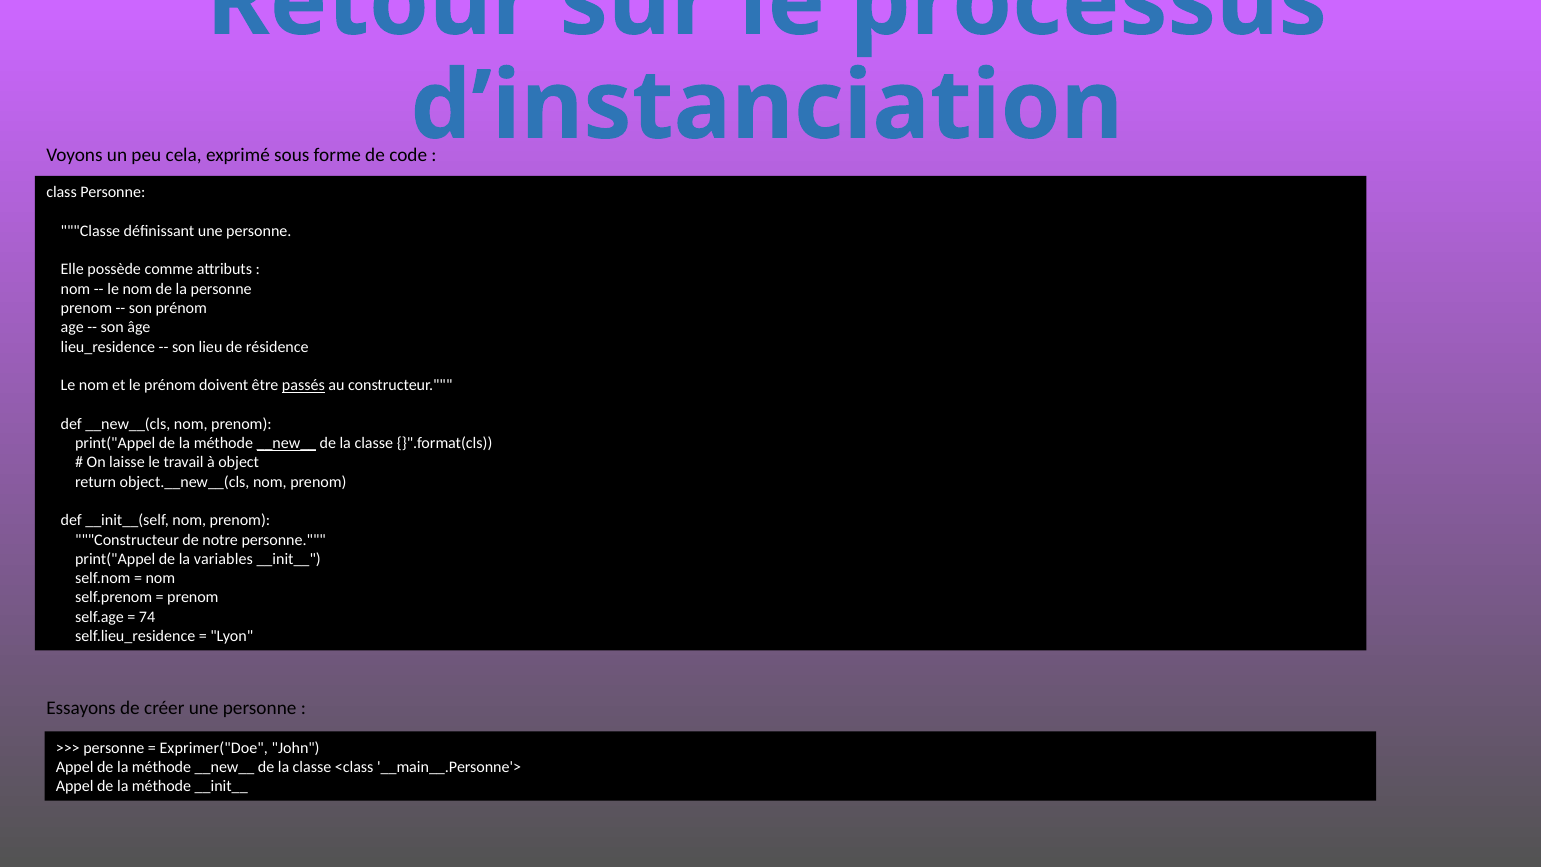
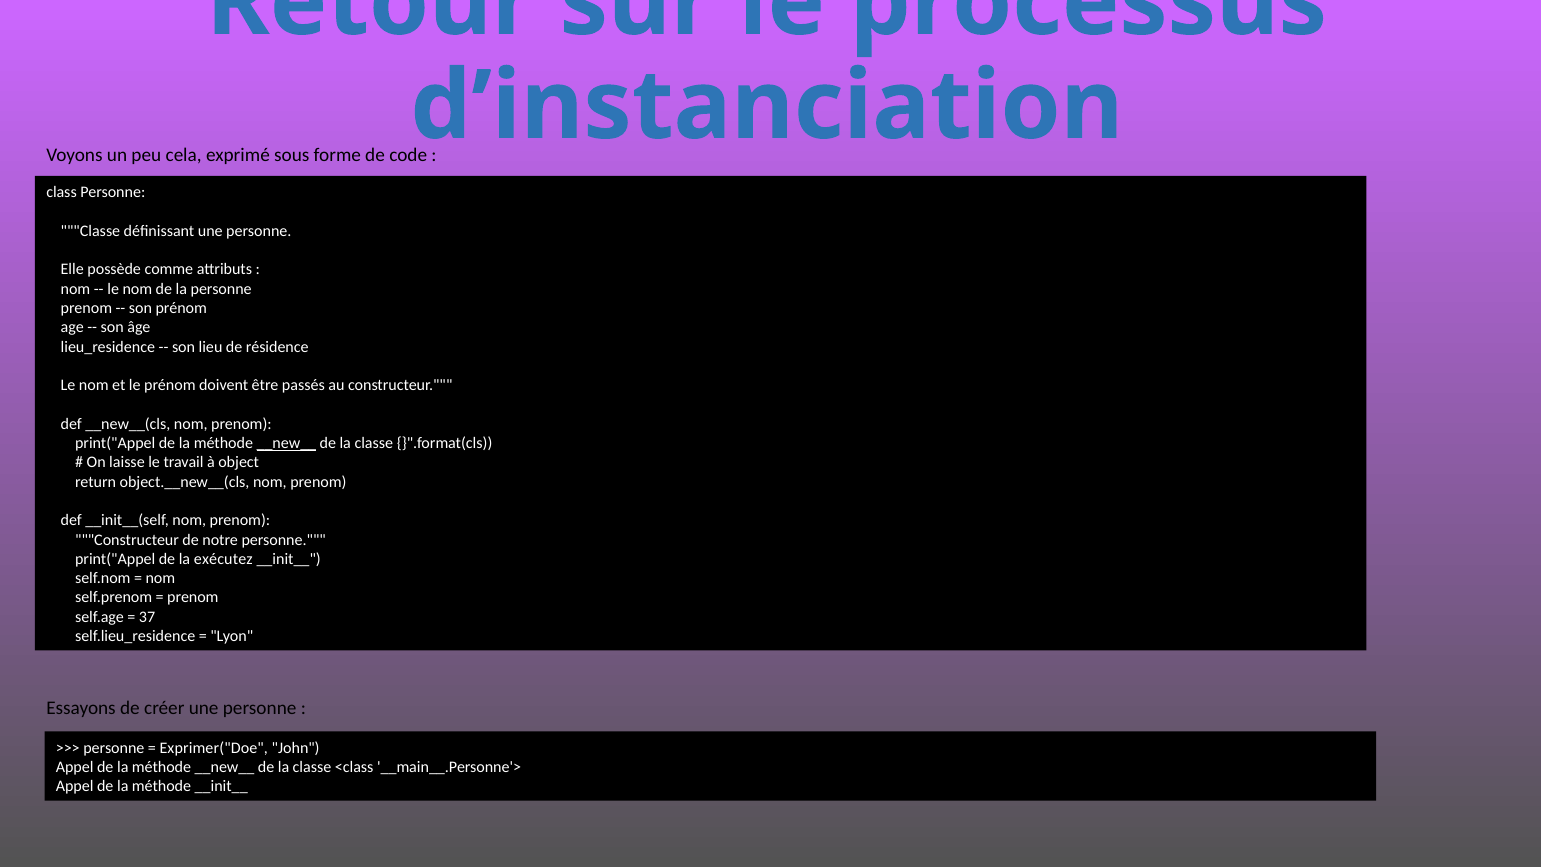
passés underline: present -> none
variables: variables -> exécutez
74: 74 -> 37
